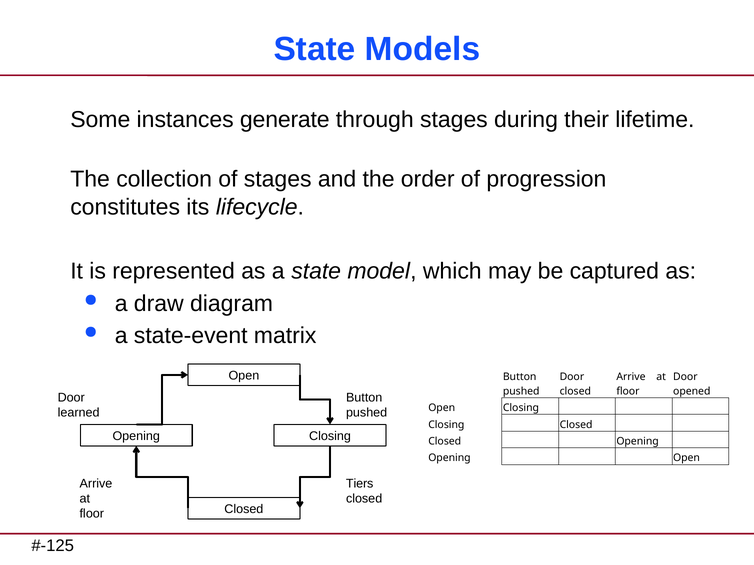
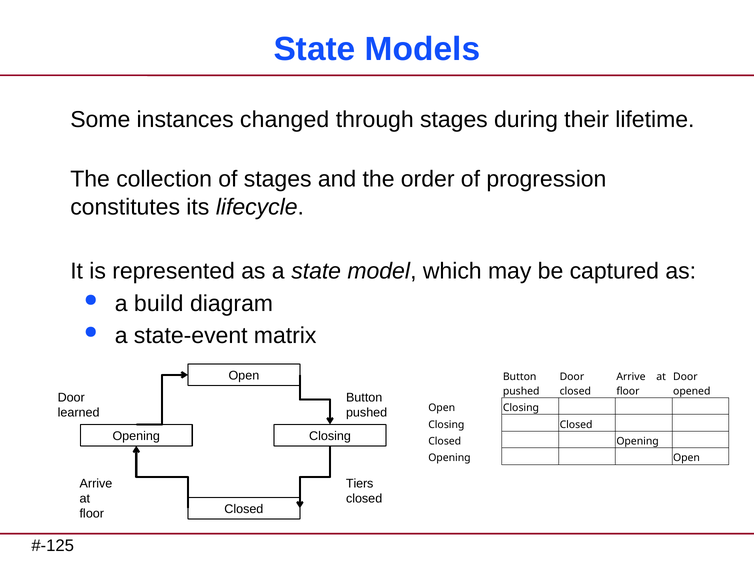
generate: generate -> changed
draw: draw -> build
